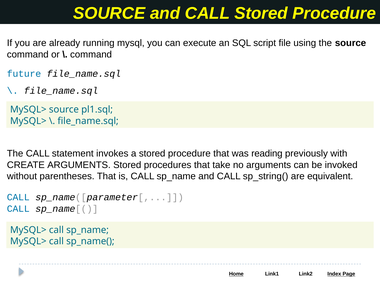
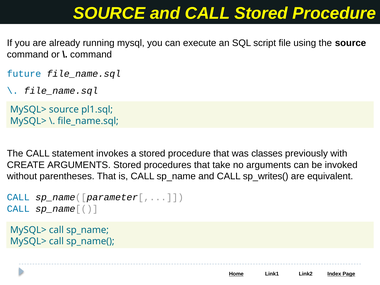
reading: reading -> classes
sp_string(: sp_string( -> sp_writes(
